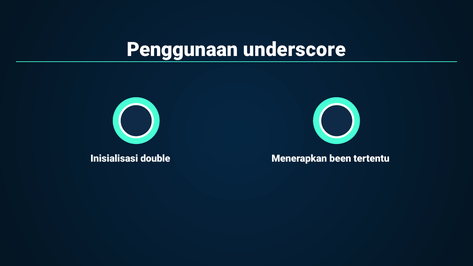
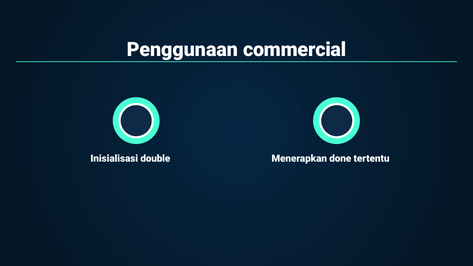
underscore: underscore -> commercial
been: been -> done
